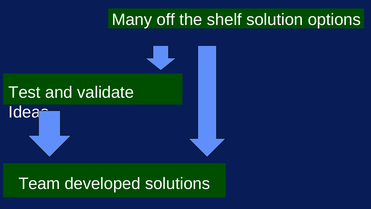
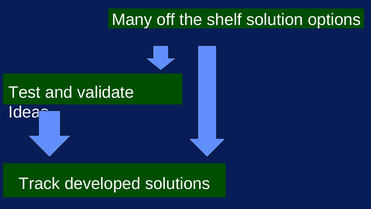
Team: Team -> Track
